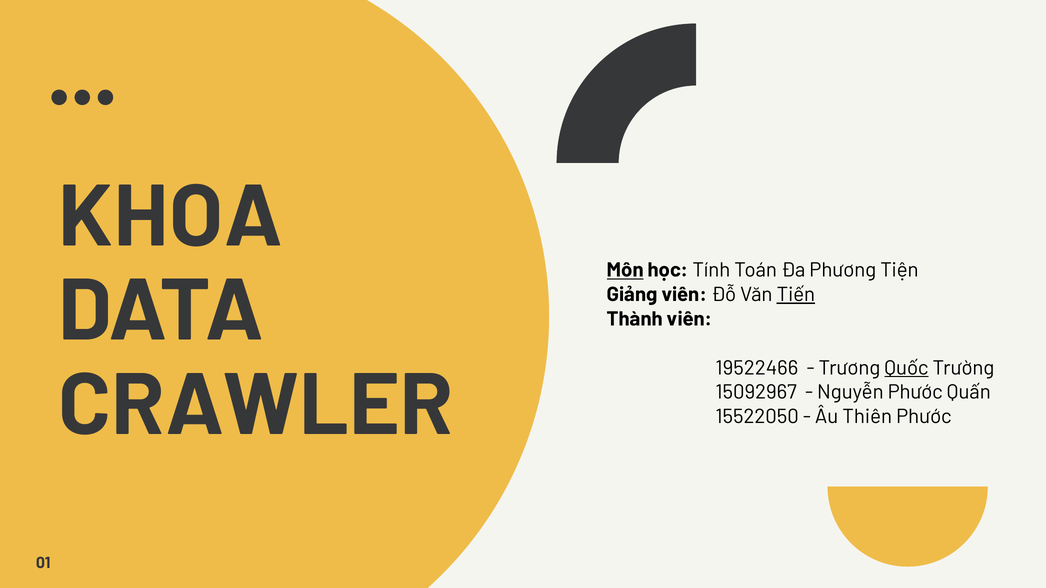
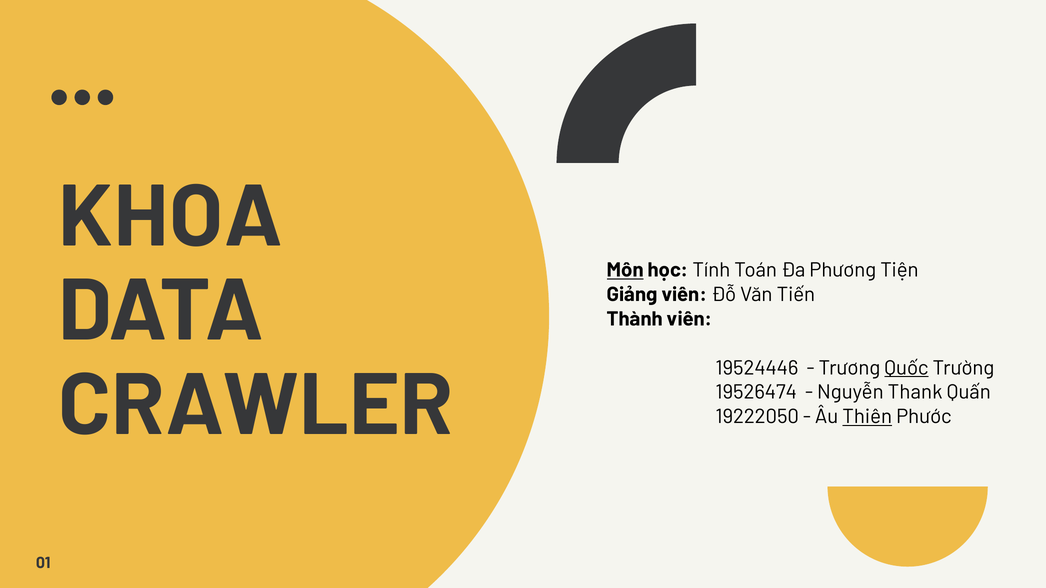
Tiến underline: present -> none
19522466: 19522466 -> 19524446
15092967: 15092967 -> 19526474
Nguyễn Phước: Phước -> Thank
15522050: 15522050 -> 19222050
Thiên underline: none -> present
